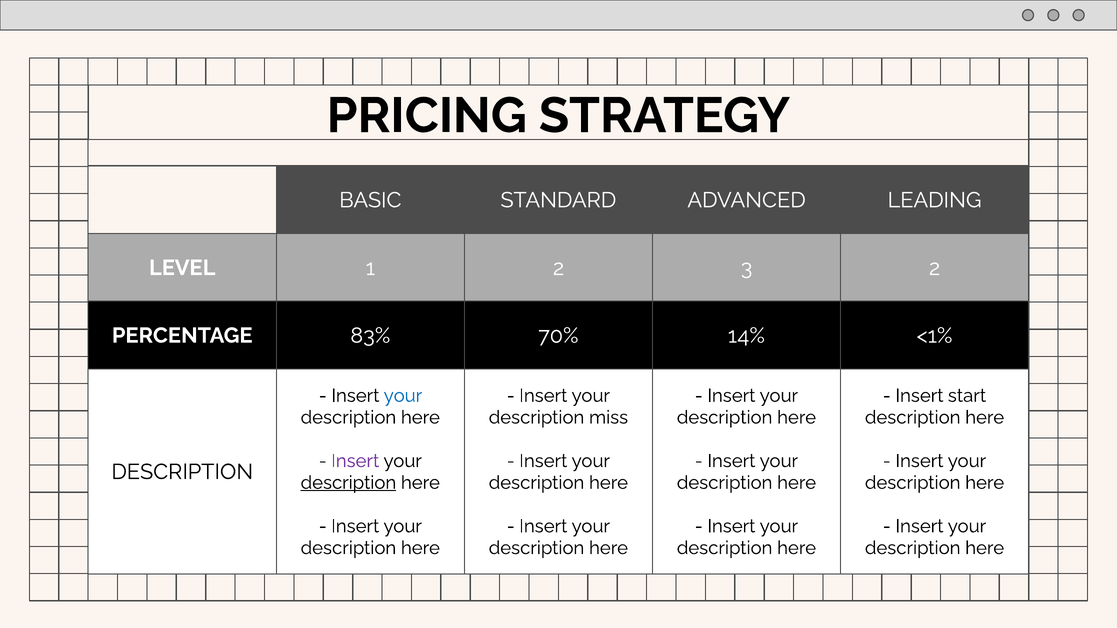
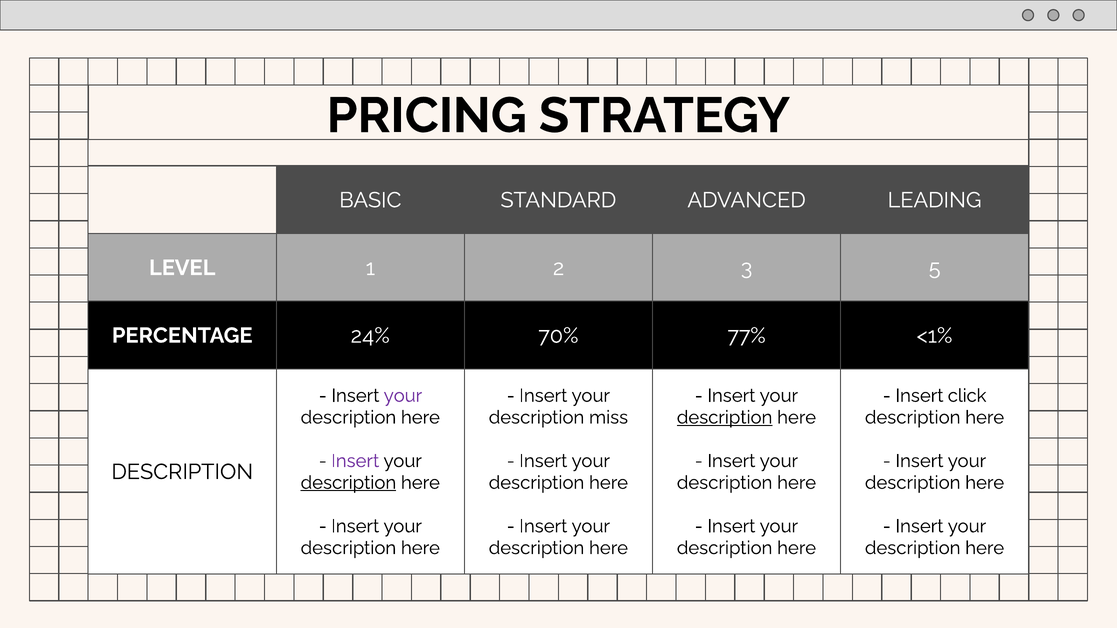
3 2: 2 -> 5
83%: 83% -> 24%
14%: 14% -> 77%
your at (403, 396) colour: blue -> purple
start: start -> click
description at (725, 418) underline: none -> present
